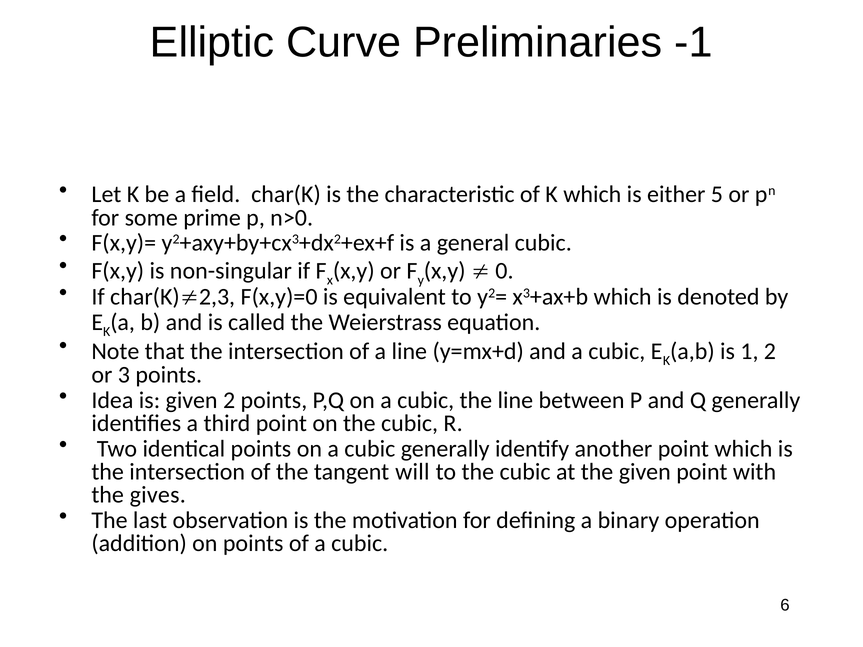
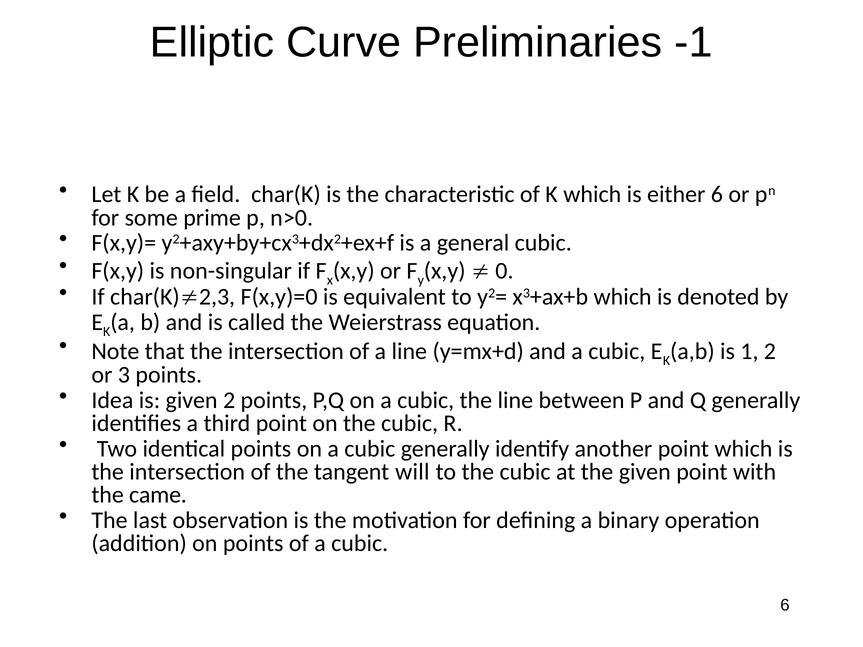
either 5: 5 -> 6
gives: gives -> came
